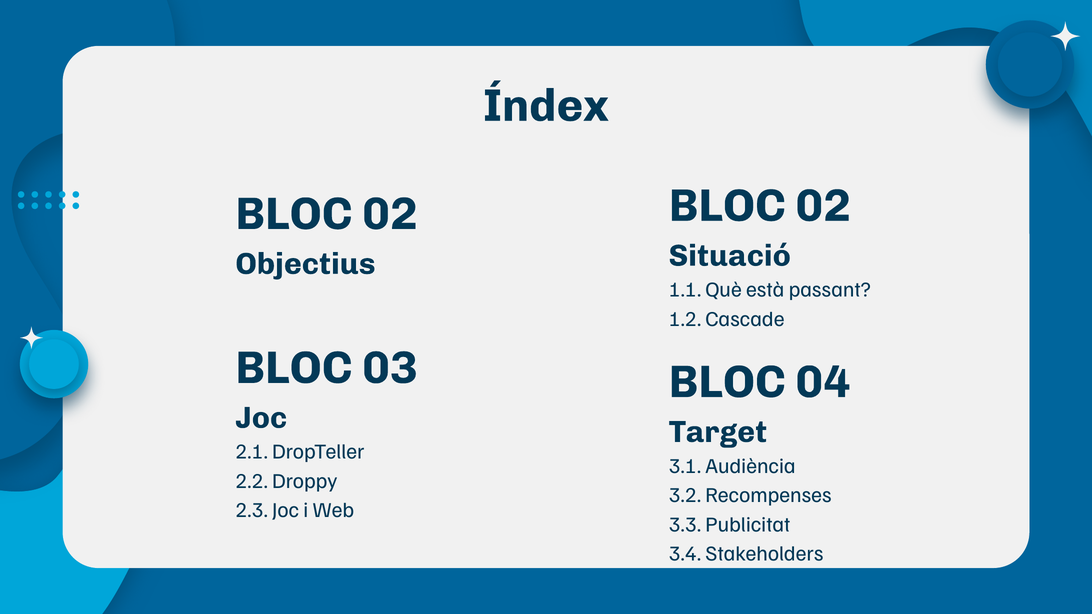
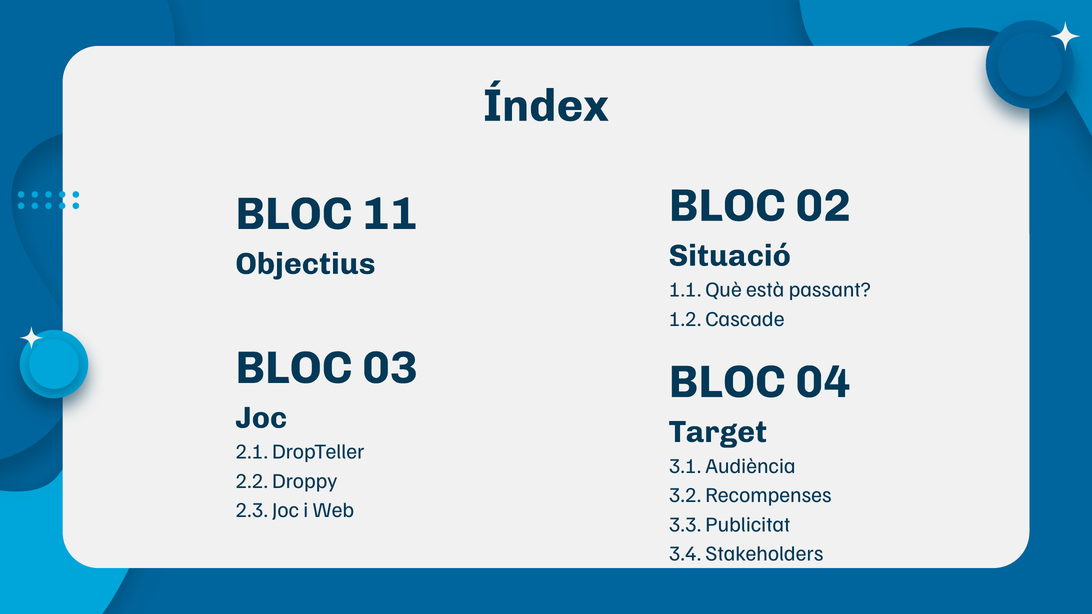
02 at (390, 214): 02 -> 11
